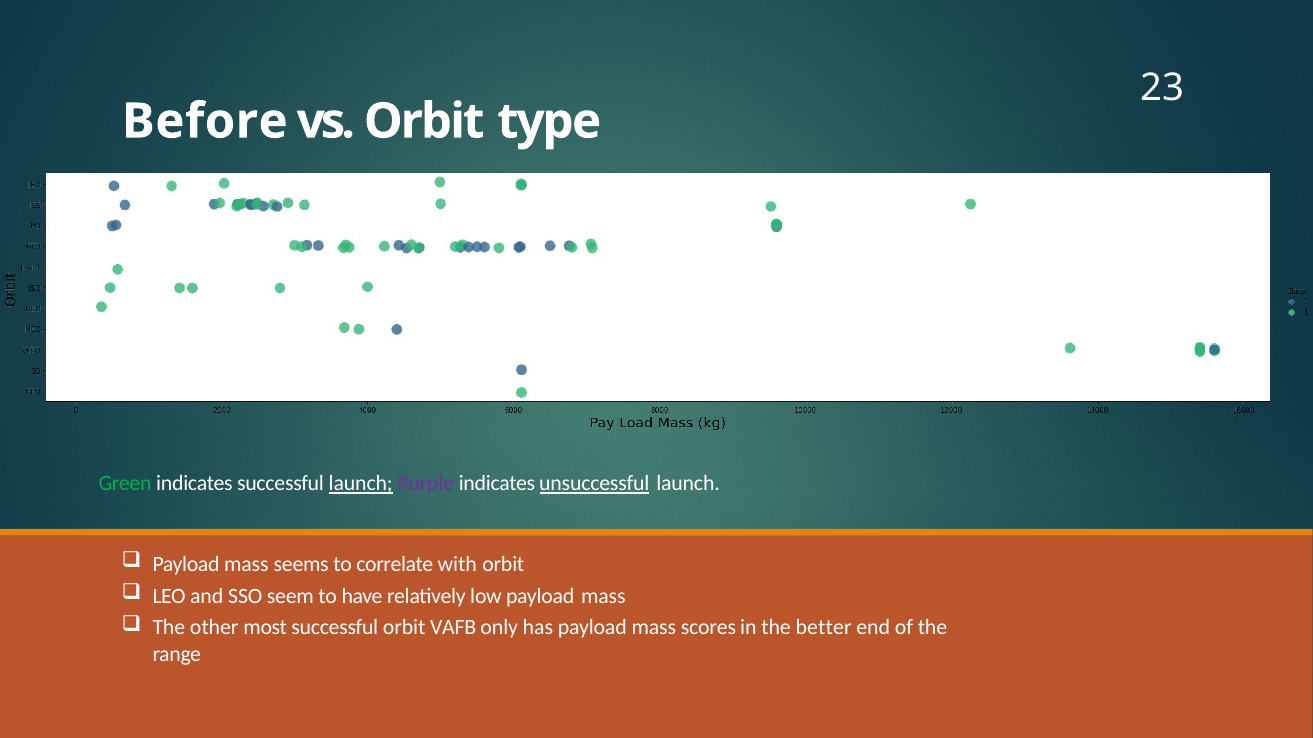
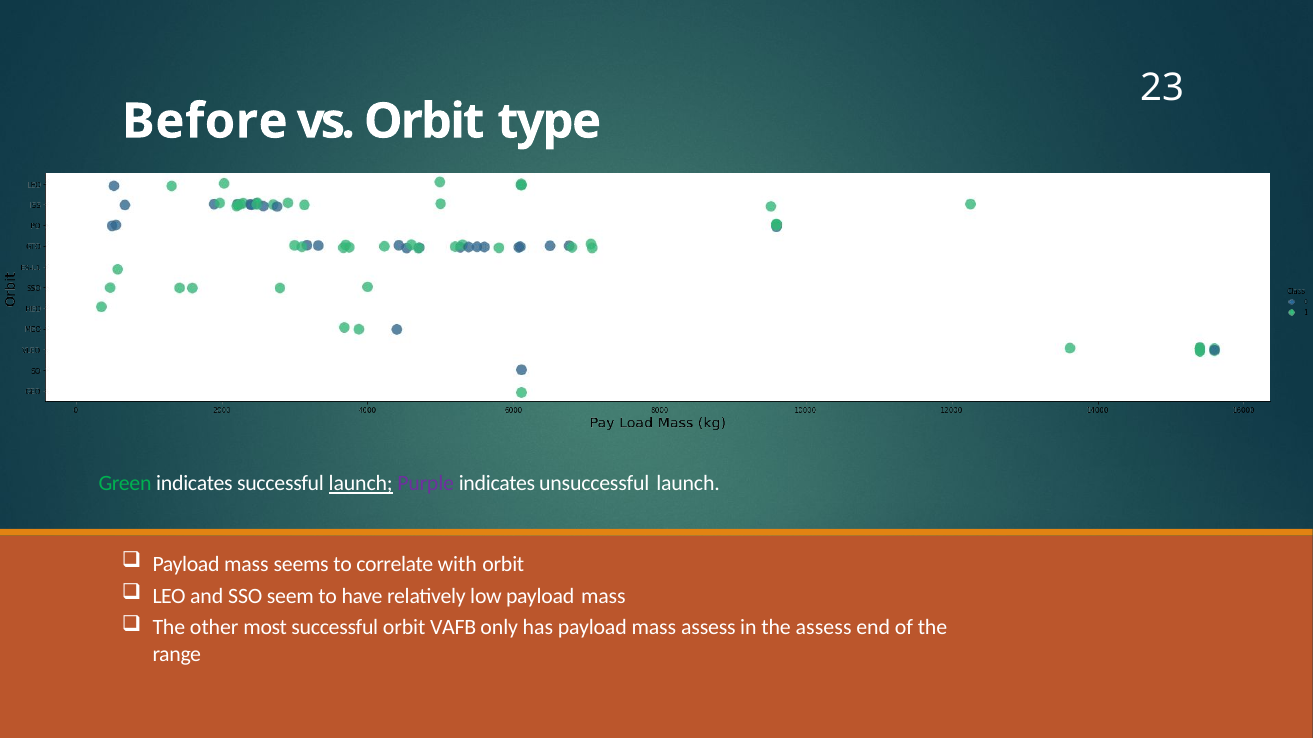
unsuccessful underline: present -> none
mass scores: scores -> assess
the better: better -> assess
